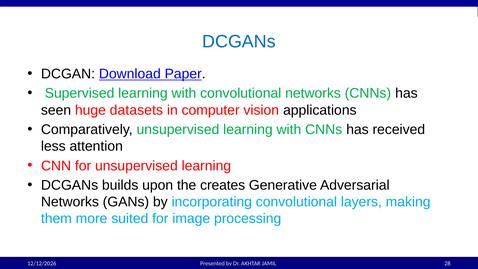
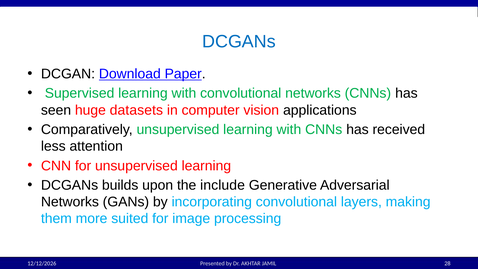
creates: creates -> include
